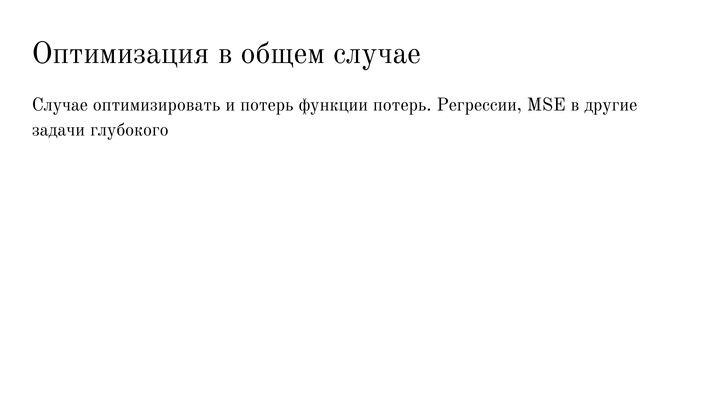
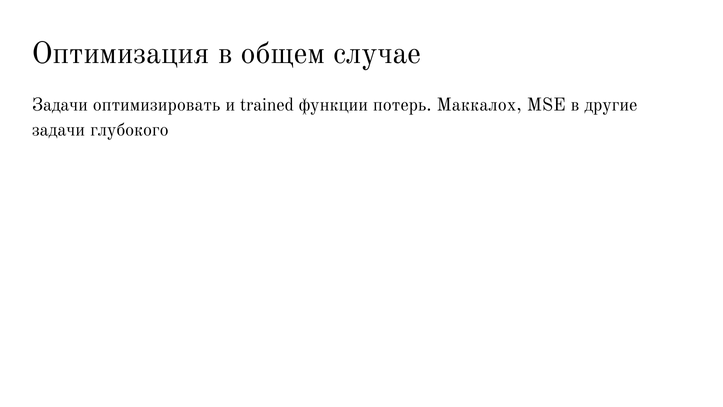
Случае at (60, 105): Случае -> Задачи
и потерь: потерь -> trained
Регрессии: Регрессии -> Маккалох
